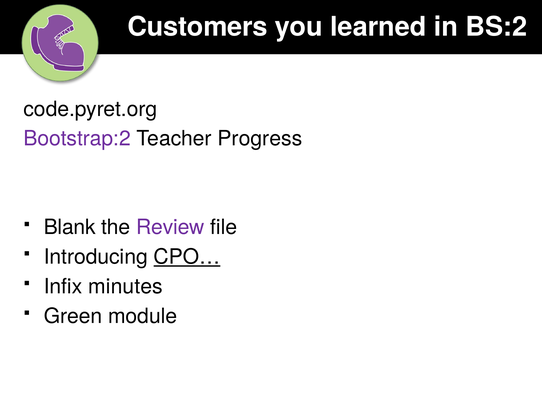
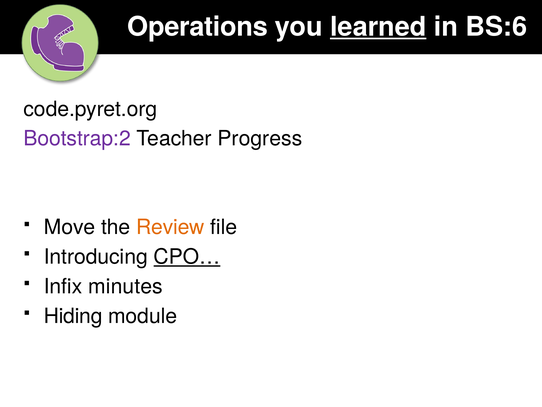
Customers: Customers -> Operations
learned underline: none -> present
BS:2: BS:2 -> BS:6
Blank: Blank -> Move
Review colour: purple -> orange
Green: Green -> Hiding
